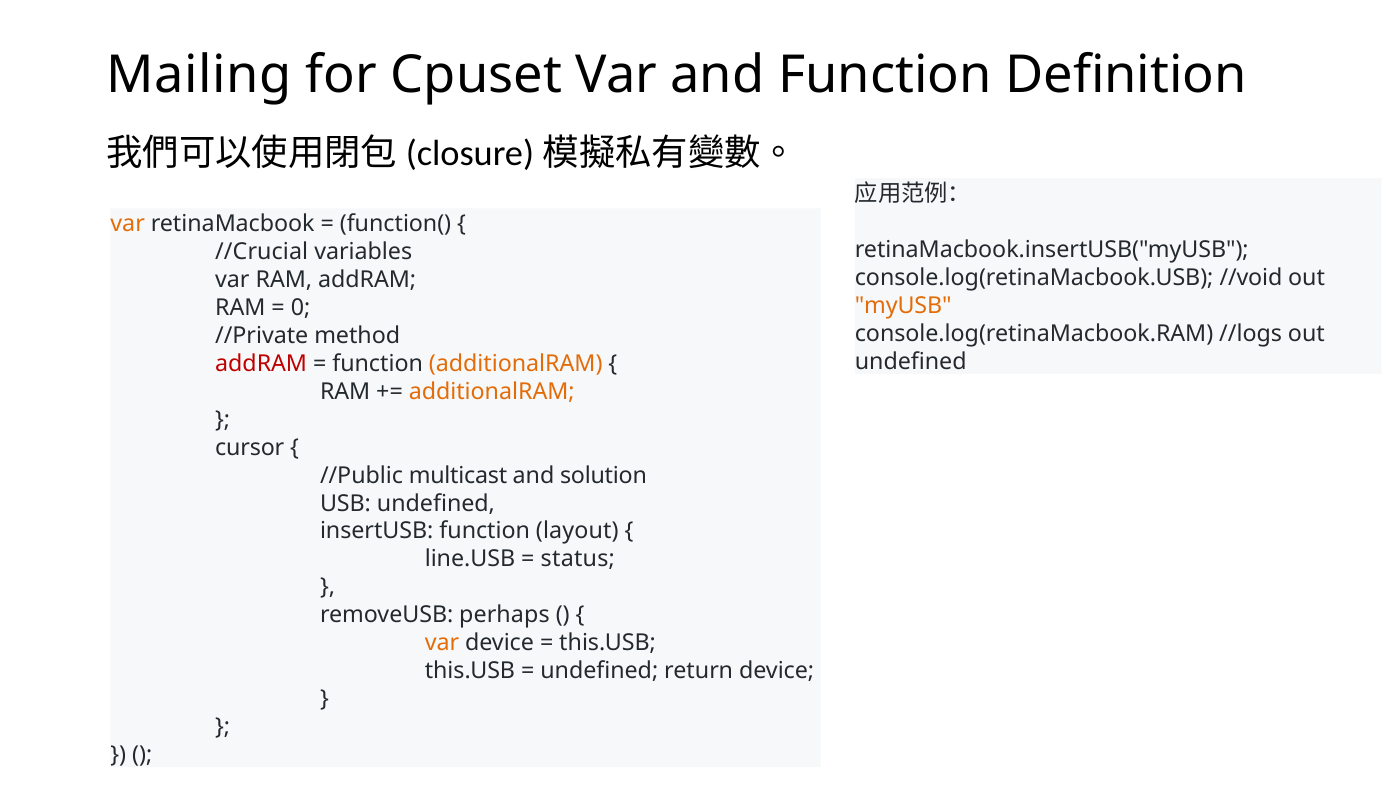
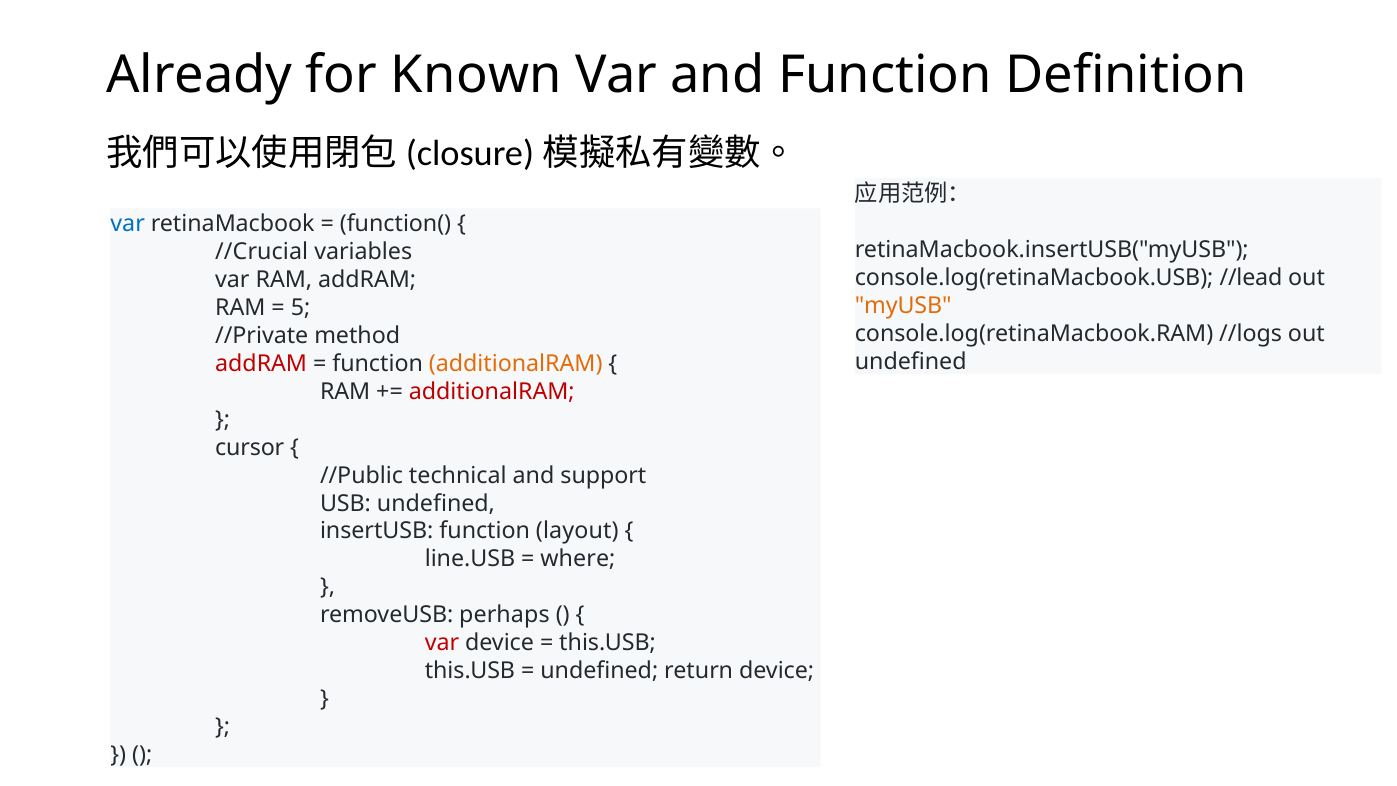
Mailing: Mailing -> Already
Cpuset: Cpuset -> Known
var at (128, 224) colour: orange -> blue
//void: //void -> //lead
0: 0 -> 5
additionalRAM at (492, 391) colour: orange -> red
multicast: multicast -> technical
solution: solution -> support
status: status -> where
var at (442, 643) colour: orange -> red
